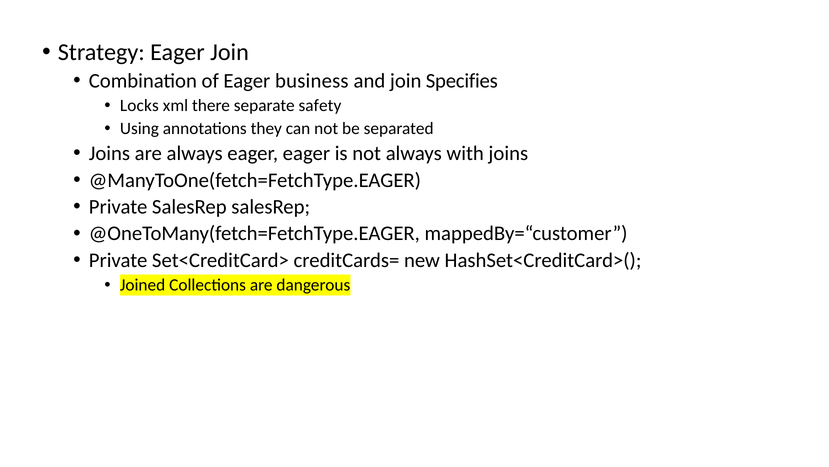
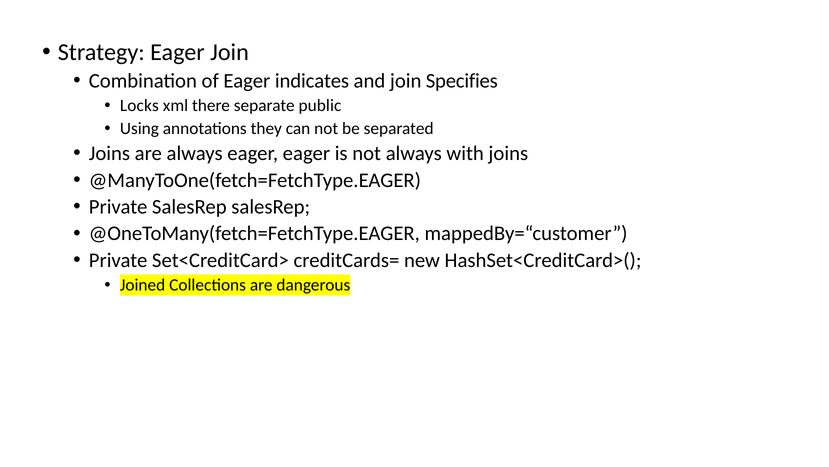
business: business -> indicates
safety: safety -> public
